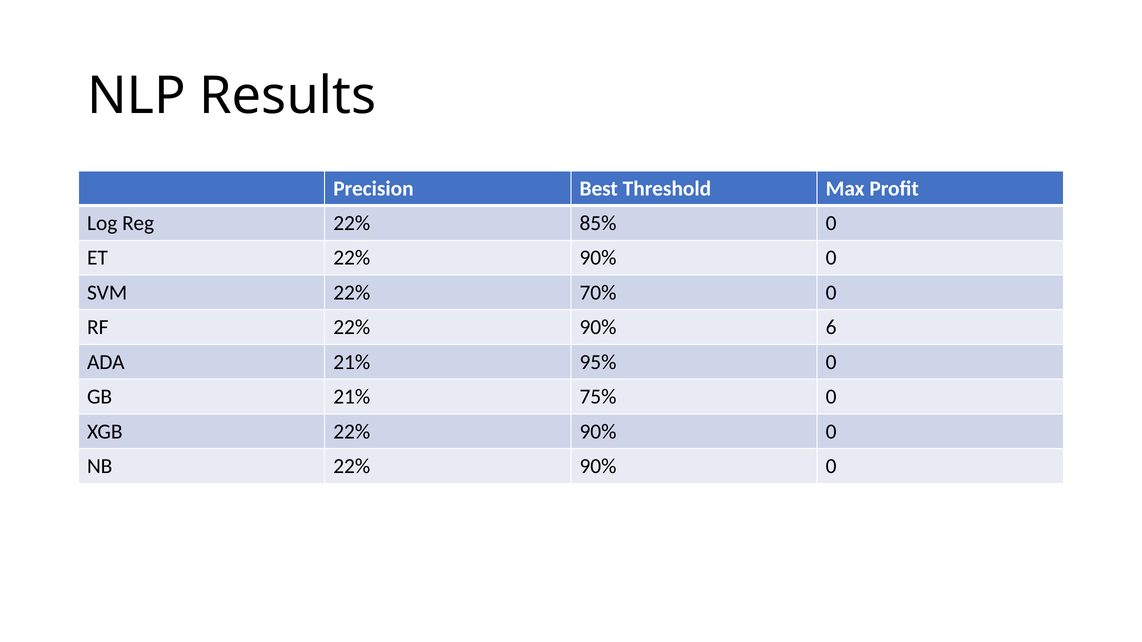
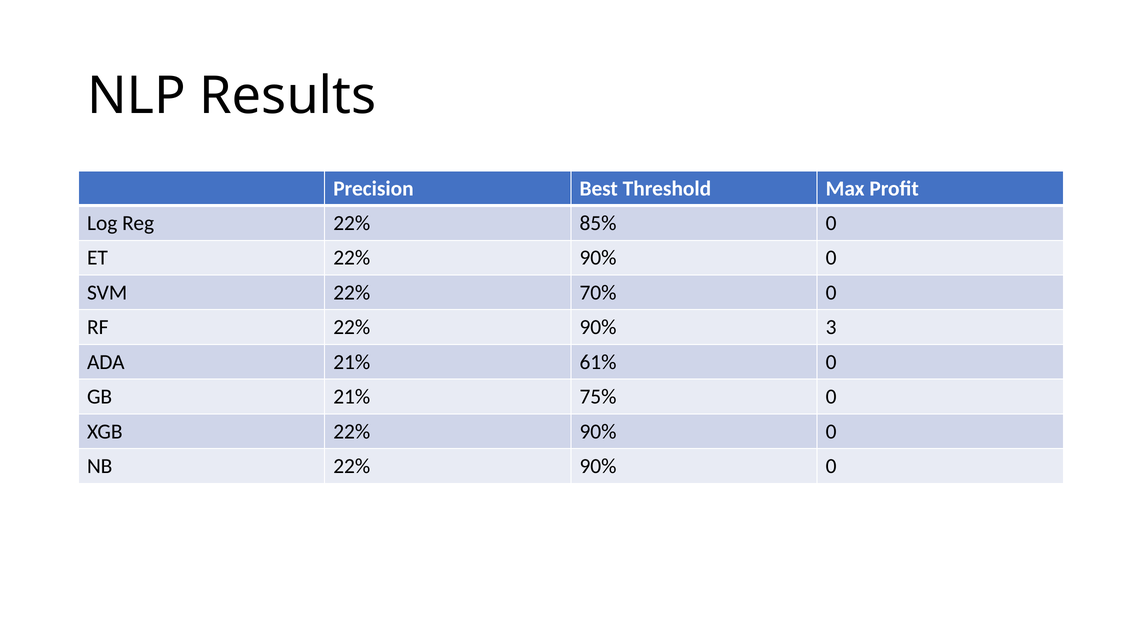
6: 6 -> 3
95%: 95% -> 61%
